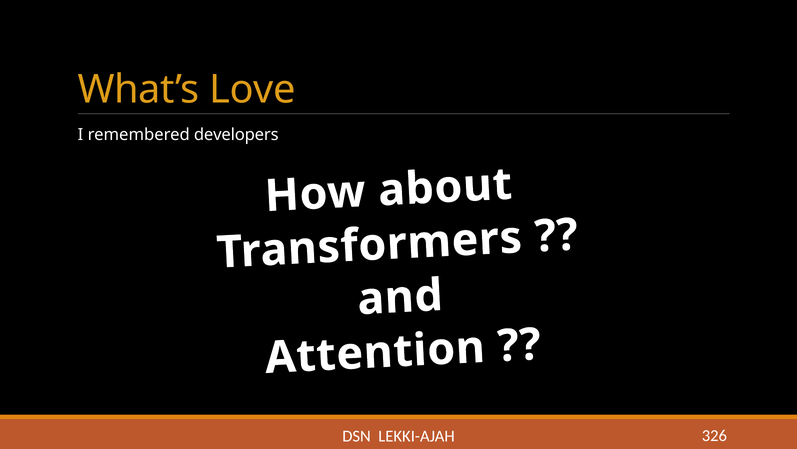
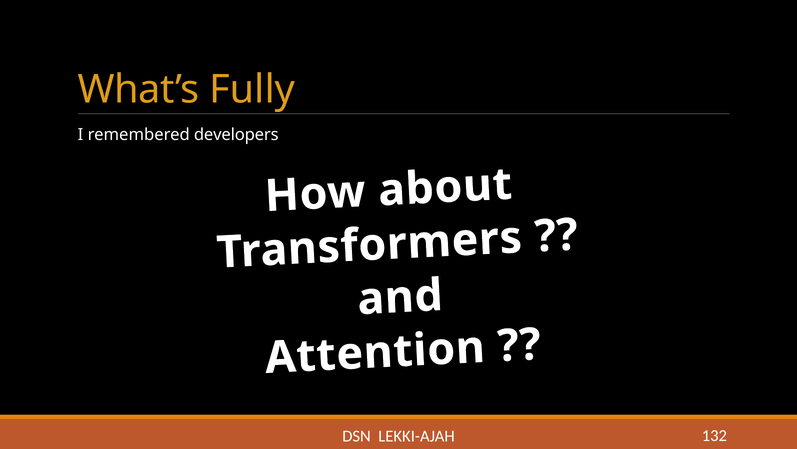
Love: Love -> Fully
326: 326 -> 132
